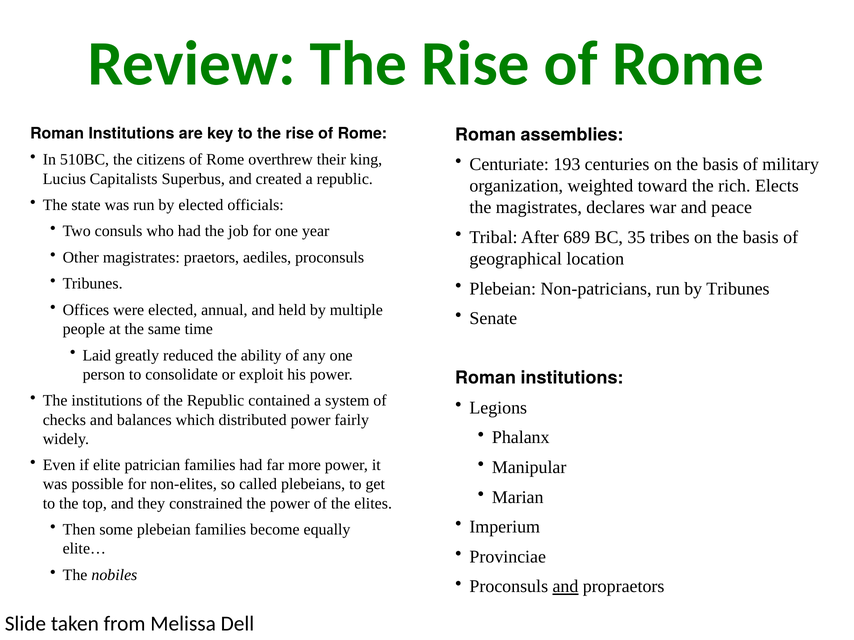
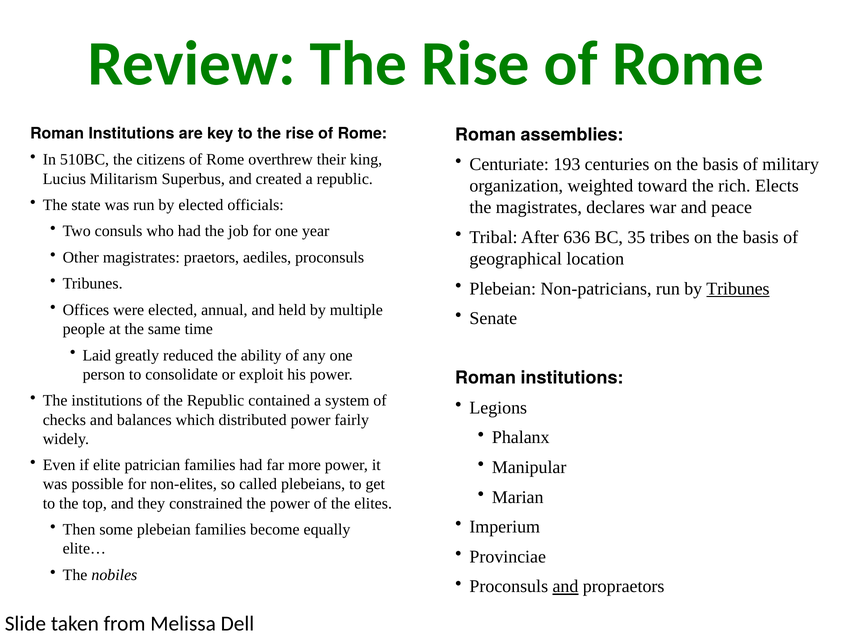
Capitalists: Capitalists -> Militarism
689: 689 -> 636
Tribunes at (738, 289) underline: none -> present
